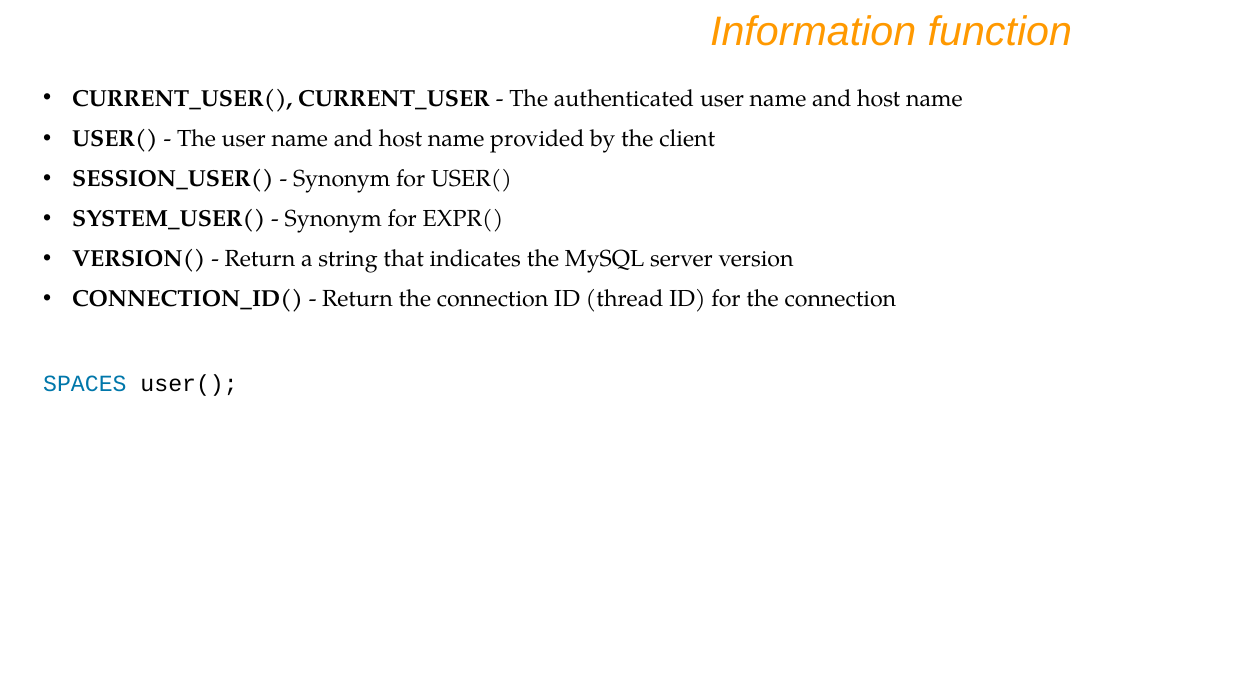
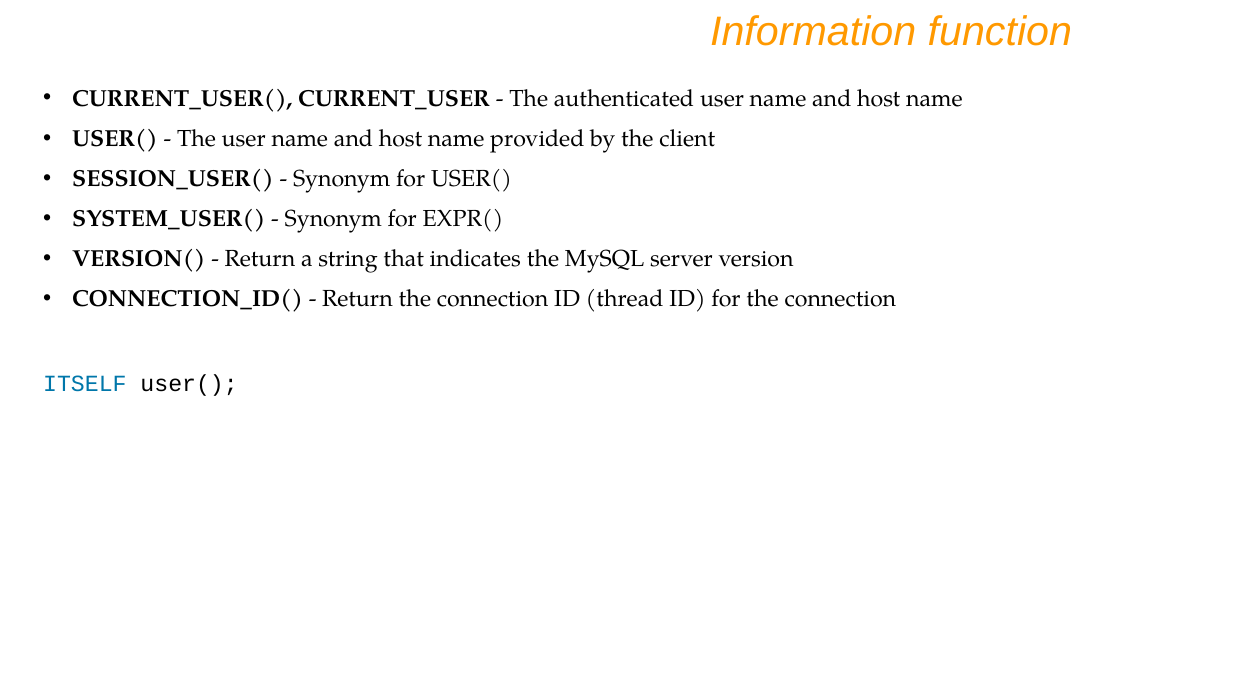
SPACES: SPACES -> ITSELF
